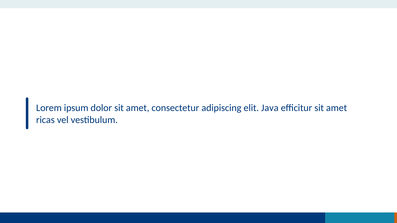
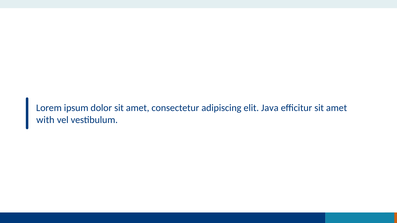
ricas: ricas -> with
